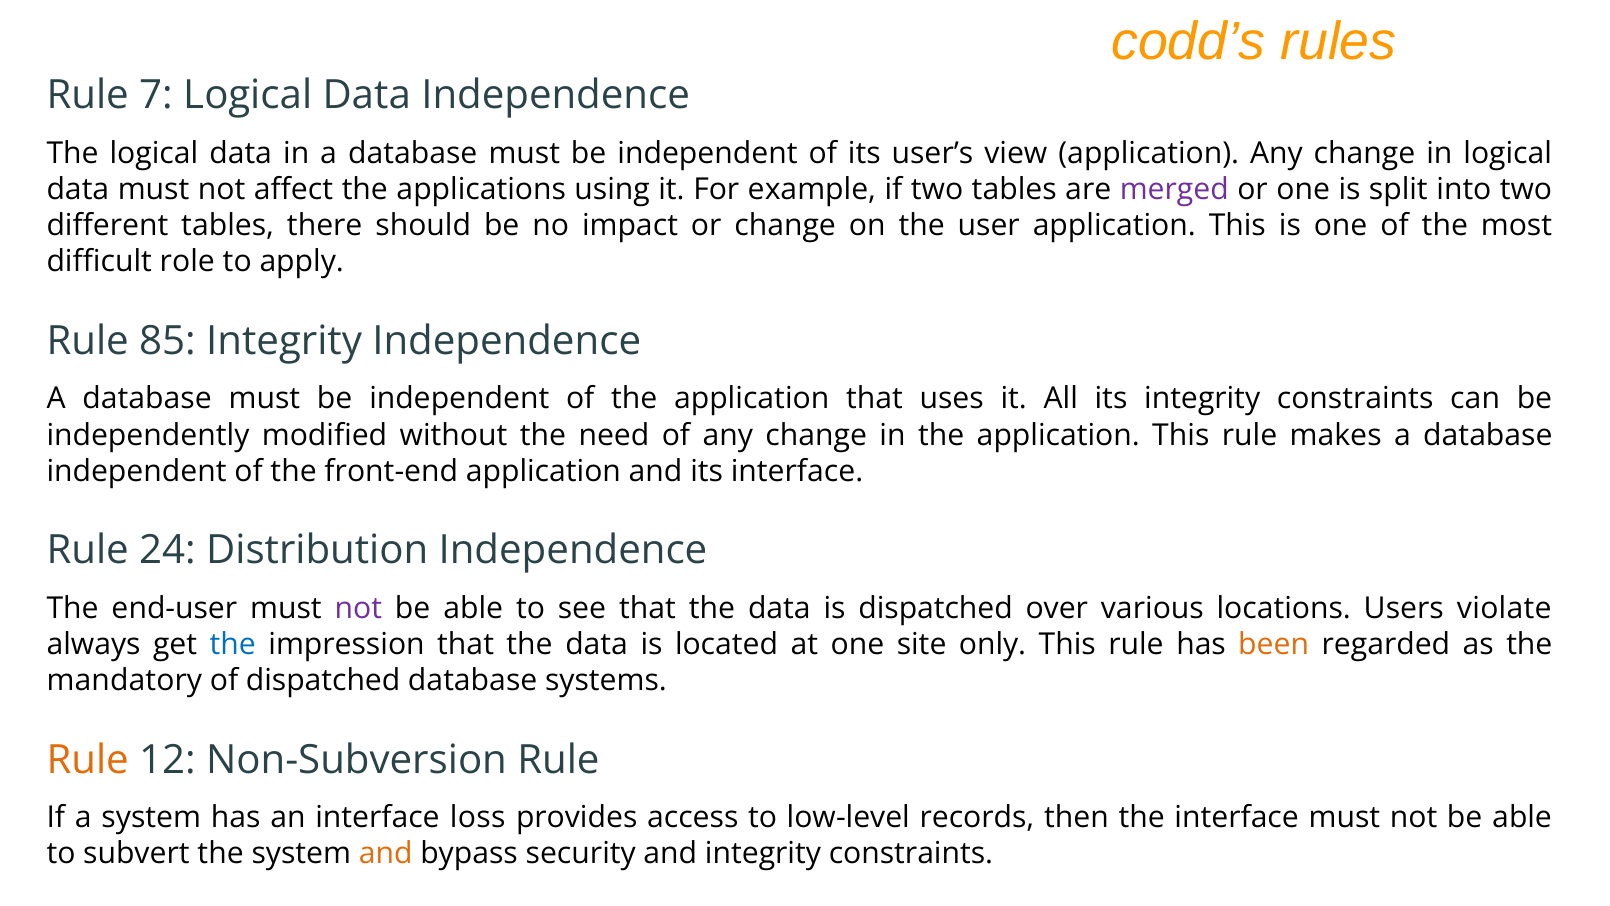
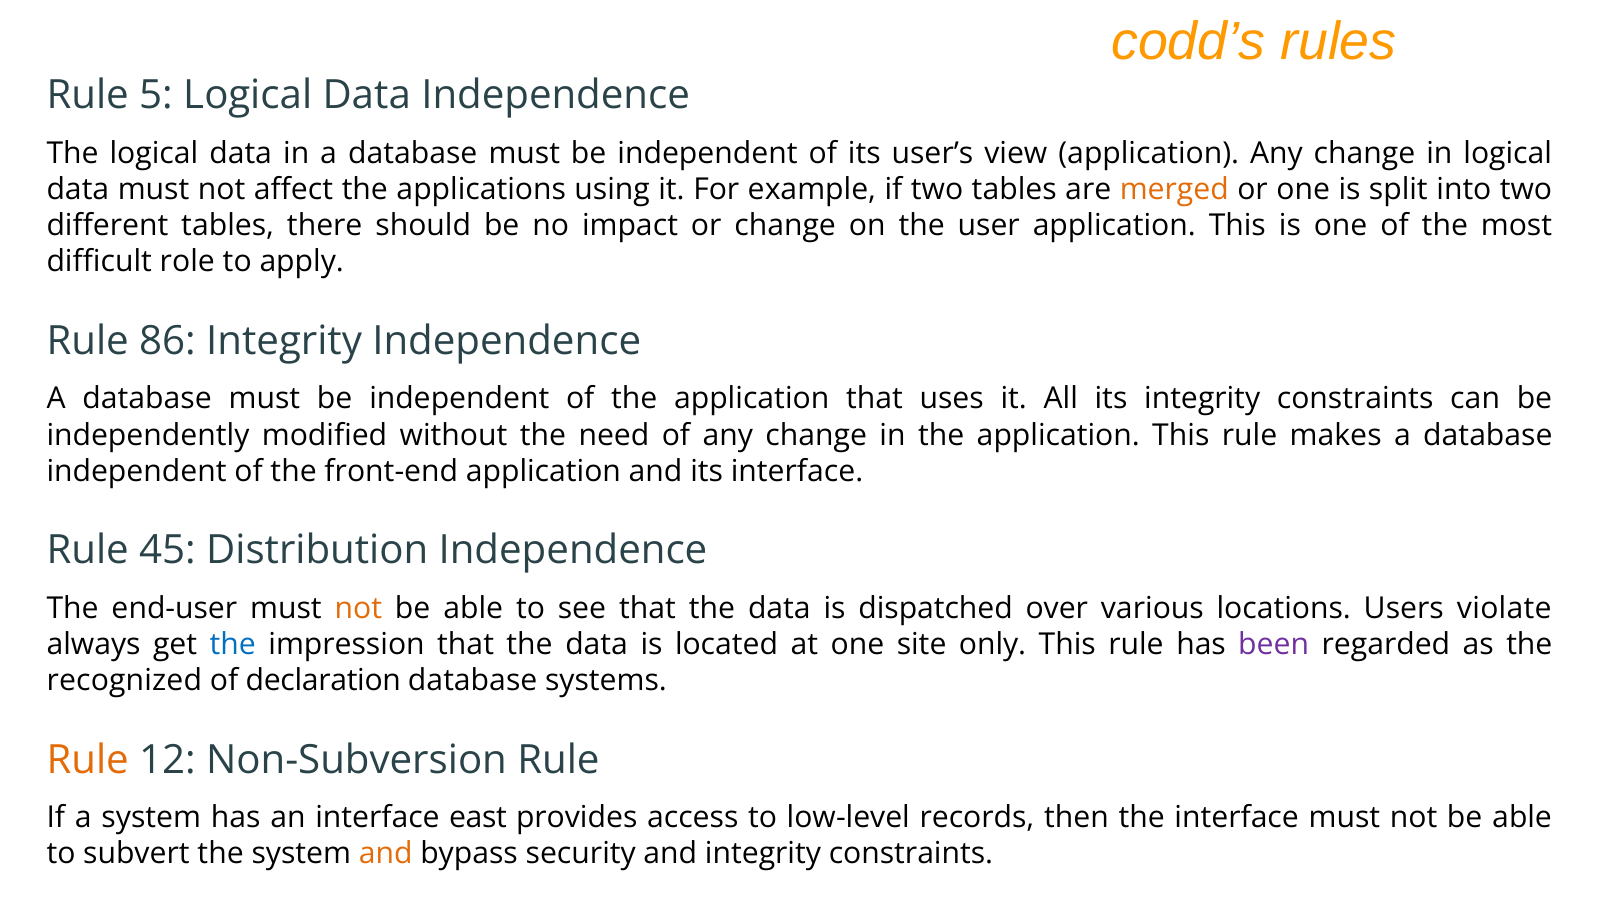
7: 7 -> 5
merged colour: purple -> orange
85: 85 -> 86
24: 24 -> 45
not at (358, 608) colour: purple -> orange
been colour: orange -> purple
mandatory: mandatory -> recognized
of dispatched: dispatched -> declaration
loss: loss -> east
